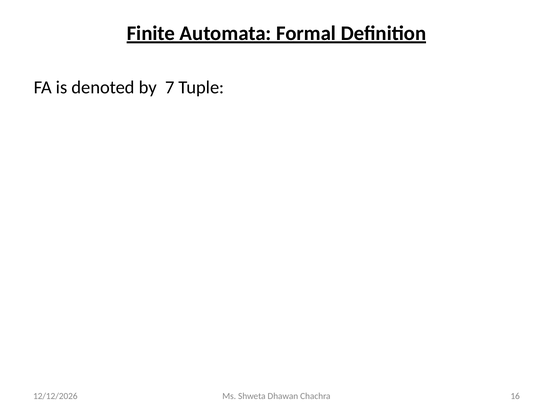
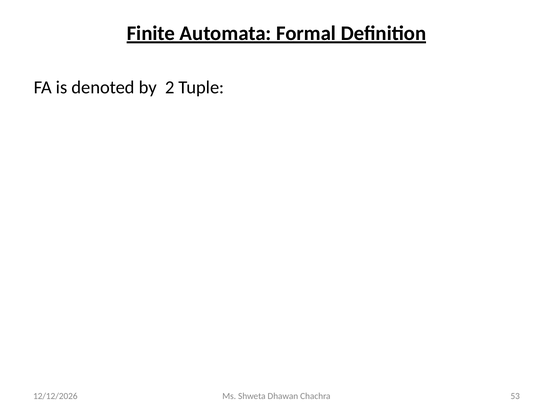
7: 7 -> 2
16: 16 -> 53
